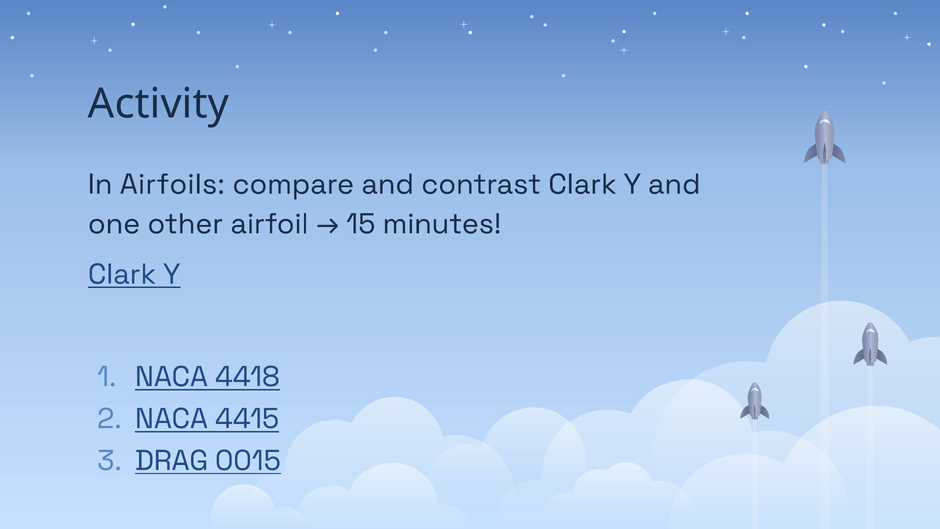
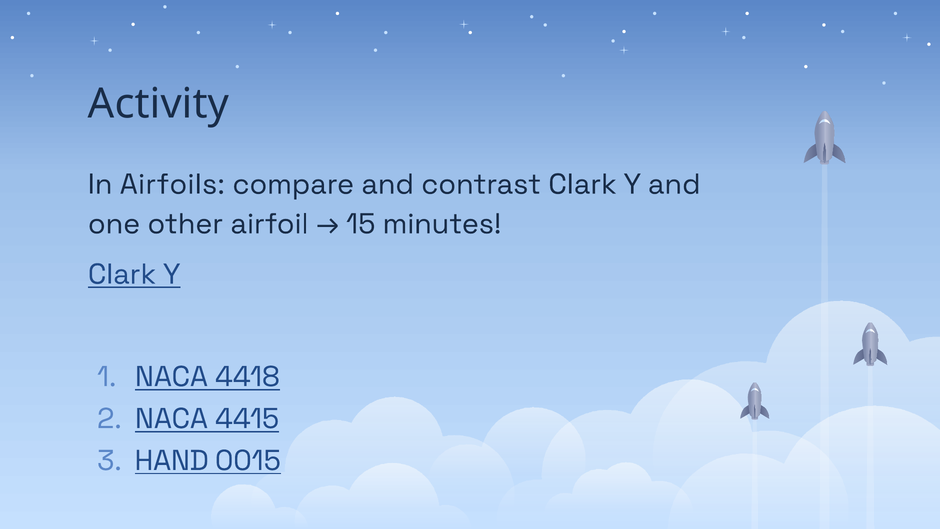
DRAG: DRAG -> HAND
